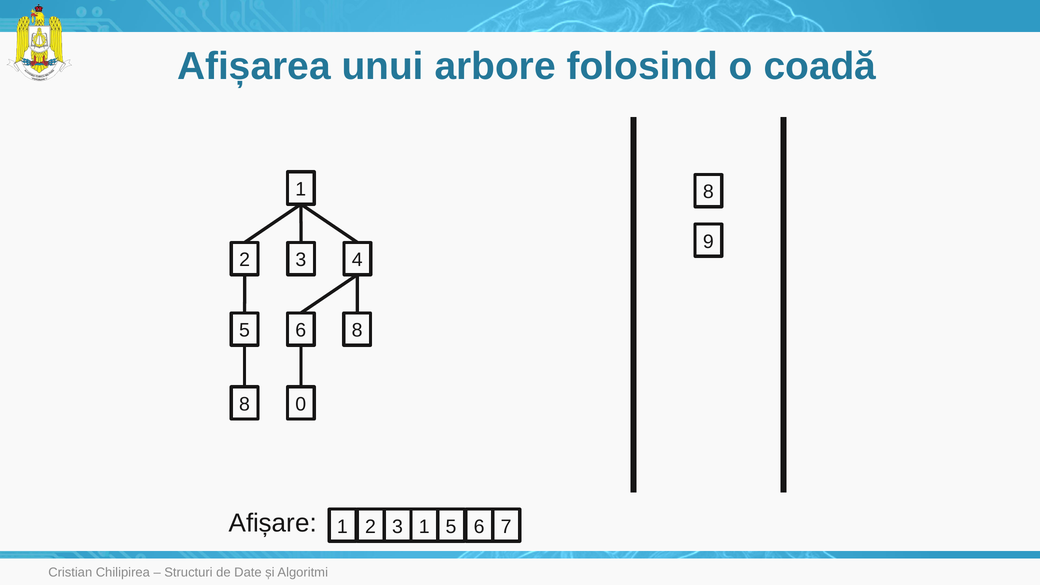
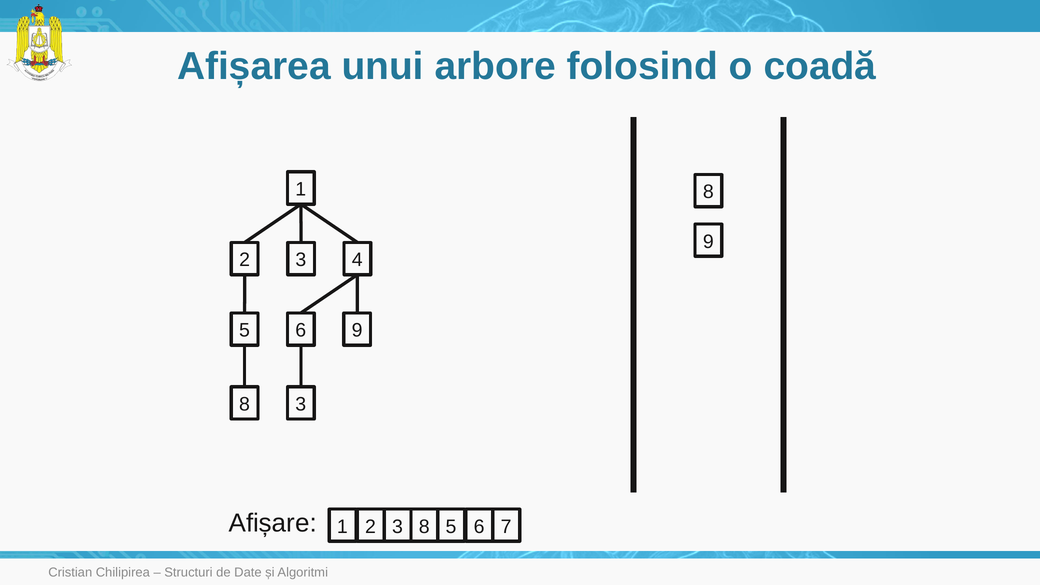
6 8: 8 -> 9
8 0: 0 -> 3
2 3 1: 1 -> 8
